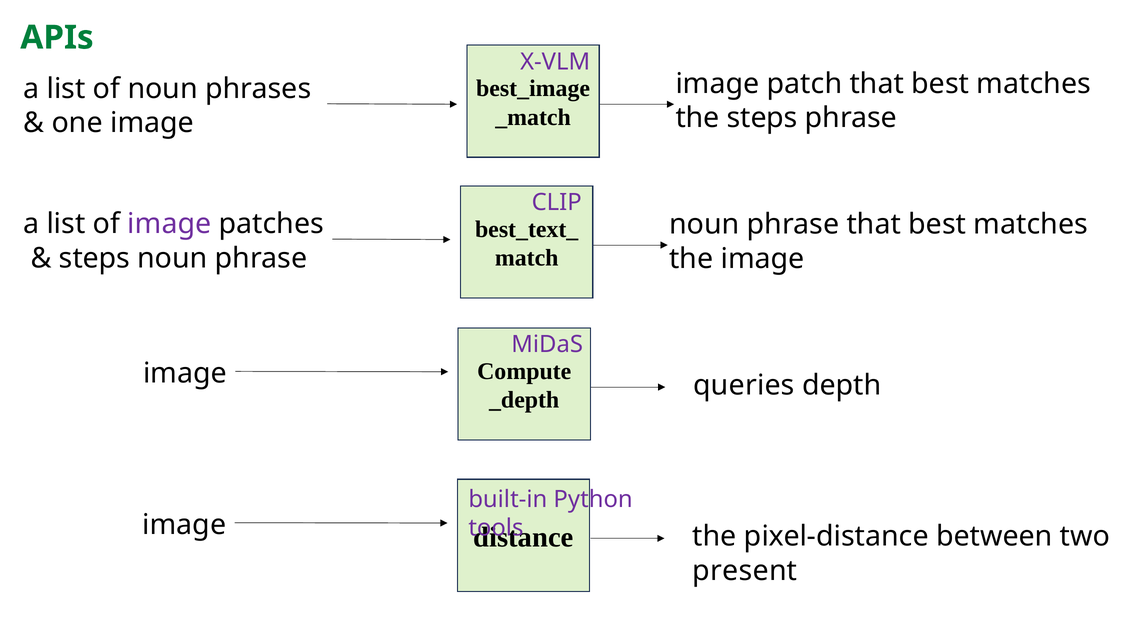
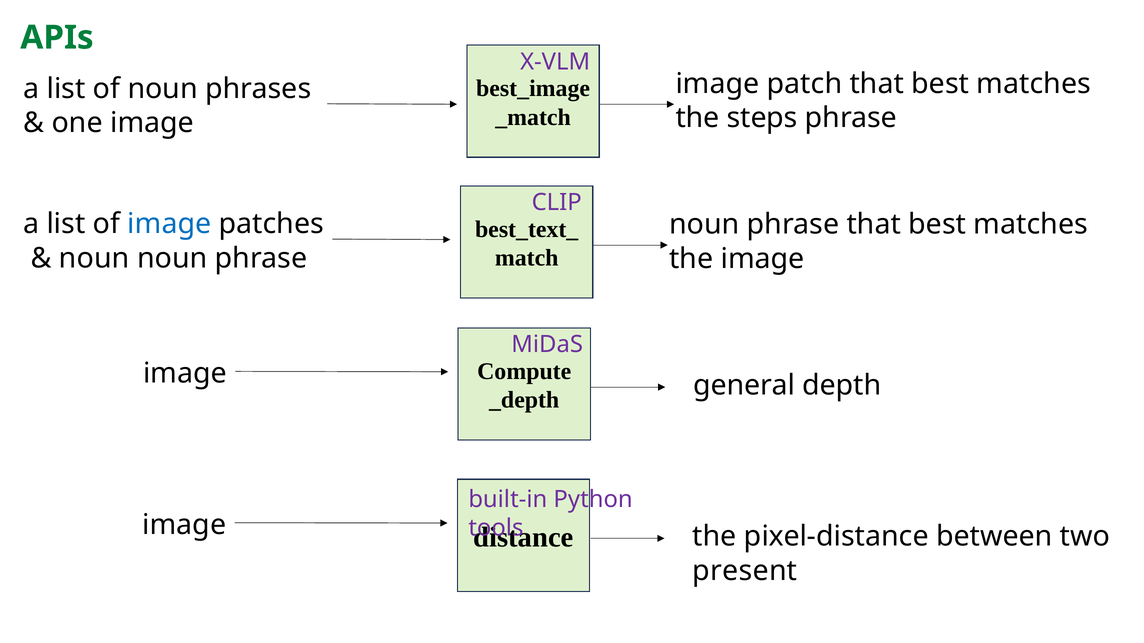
image at (169, 224) colour: purple -> blue
steps at (94, 258): steps -> noun
queries: queries -> general
